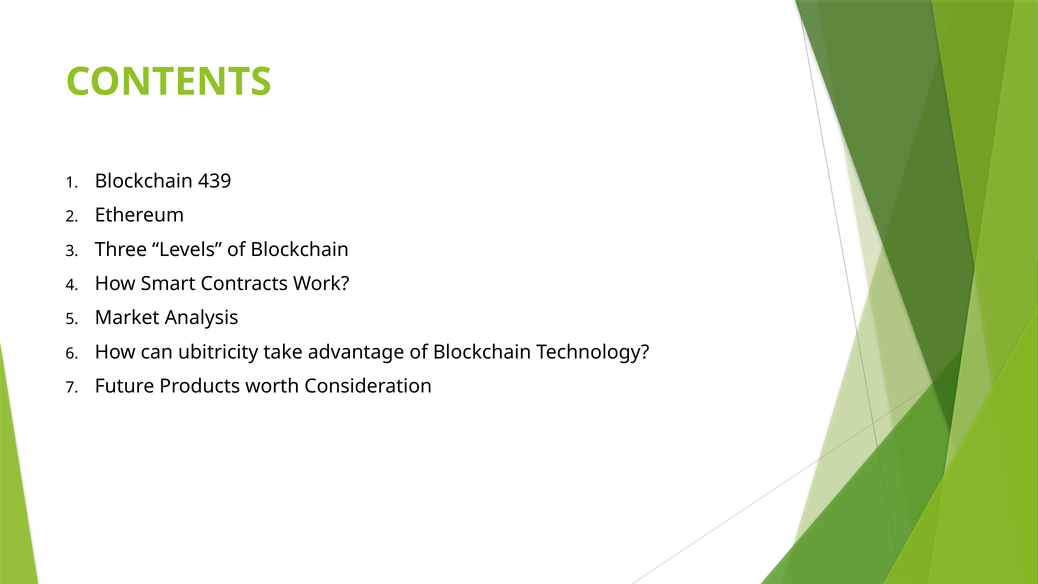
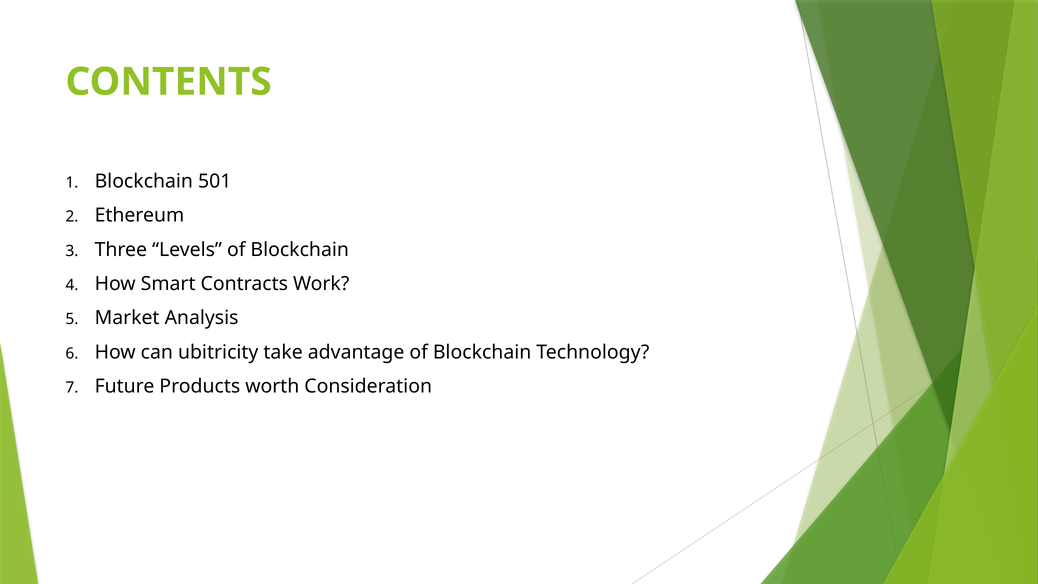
439: 439 -> 501
